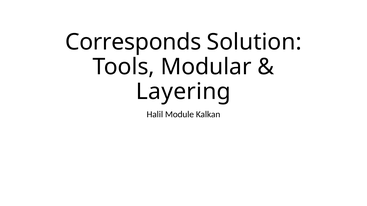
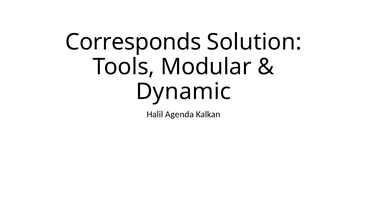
Layering: Layering -> Dynamic
Module: Module -> Agenda
